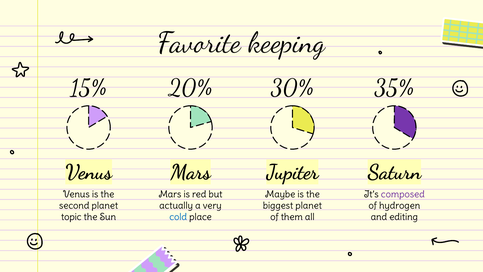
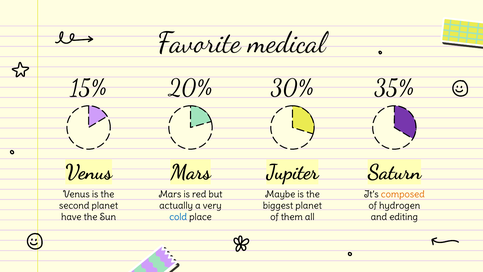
keeping: keeping -> medical
composed colour: purple -> orange
topic: topic -> have
